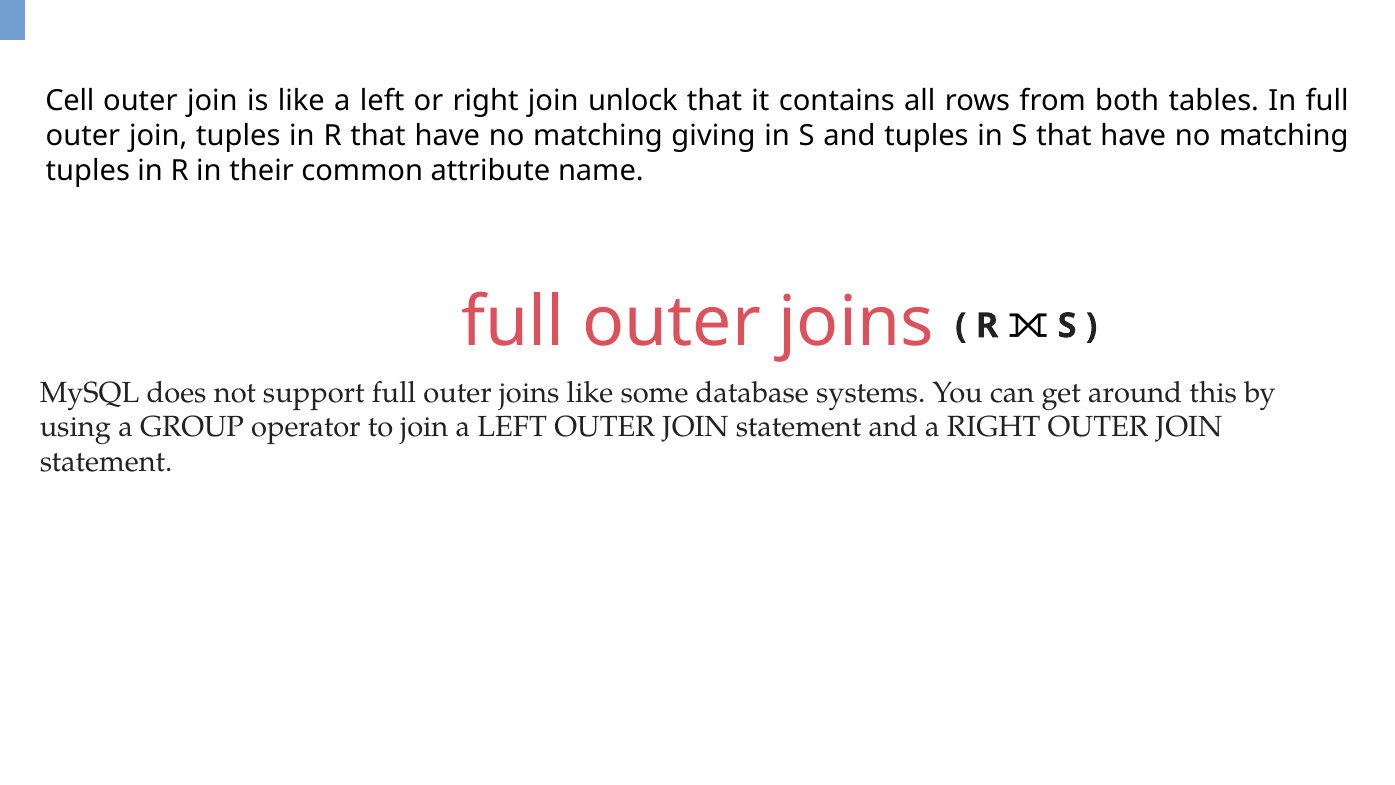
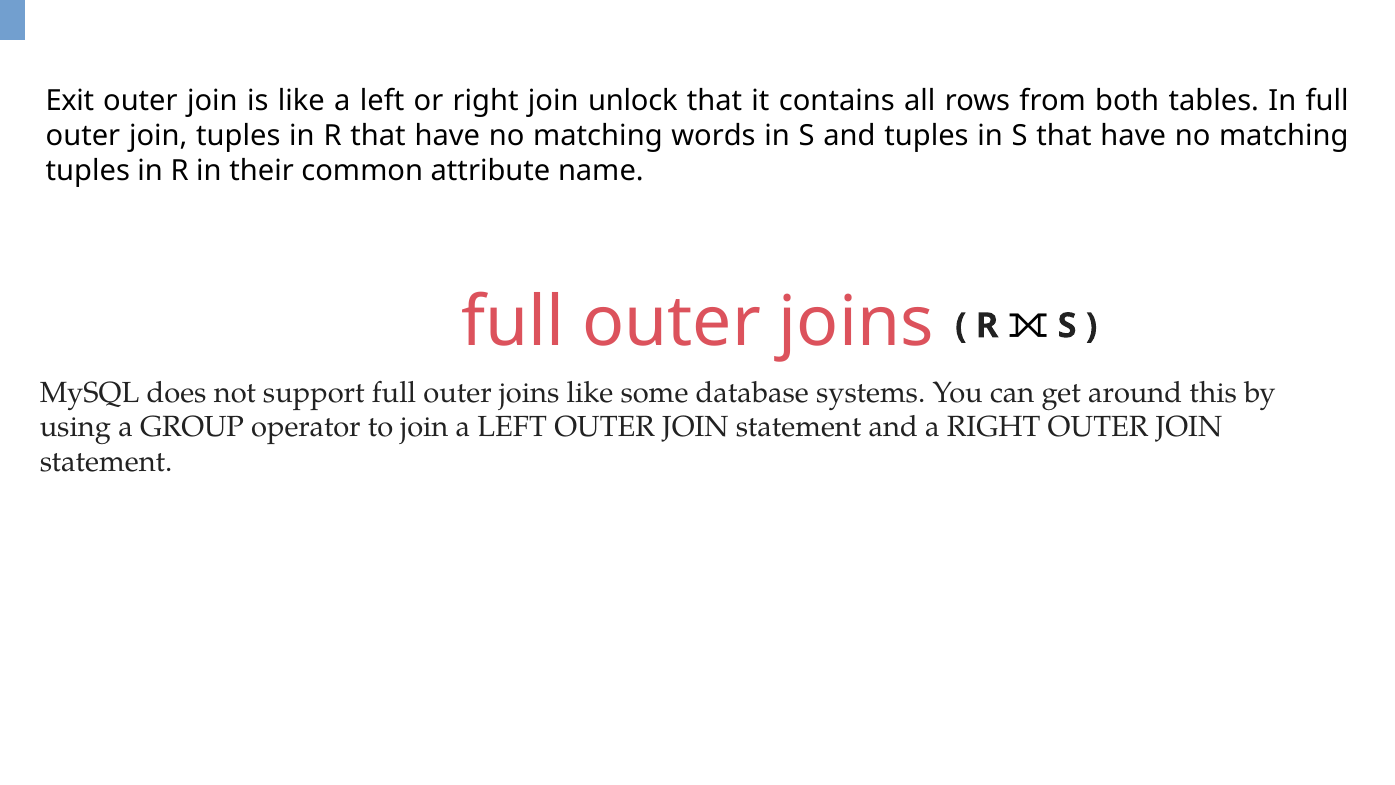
Cell: Cell -> Exit
giving: giving -> words
